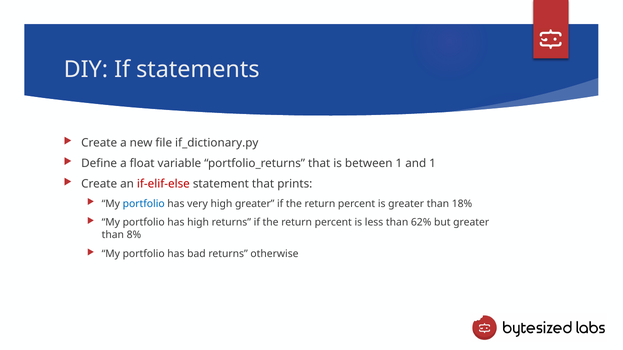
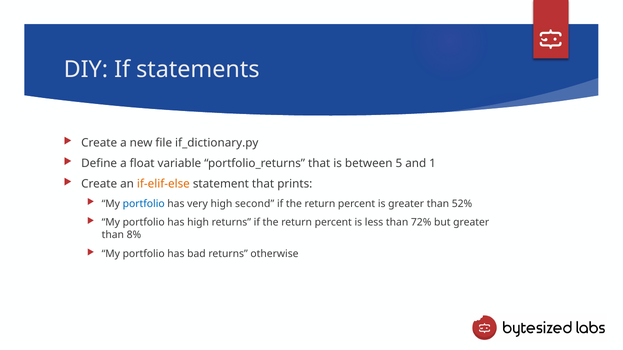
between 1: 1 -> 5
if-elif-else colour: red -> orange
high greater: greater -> second
18%: 18% -> 52%
62%: 62% -> 72%
